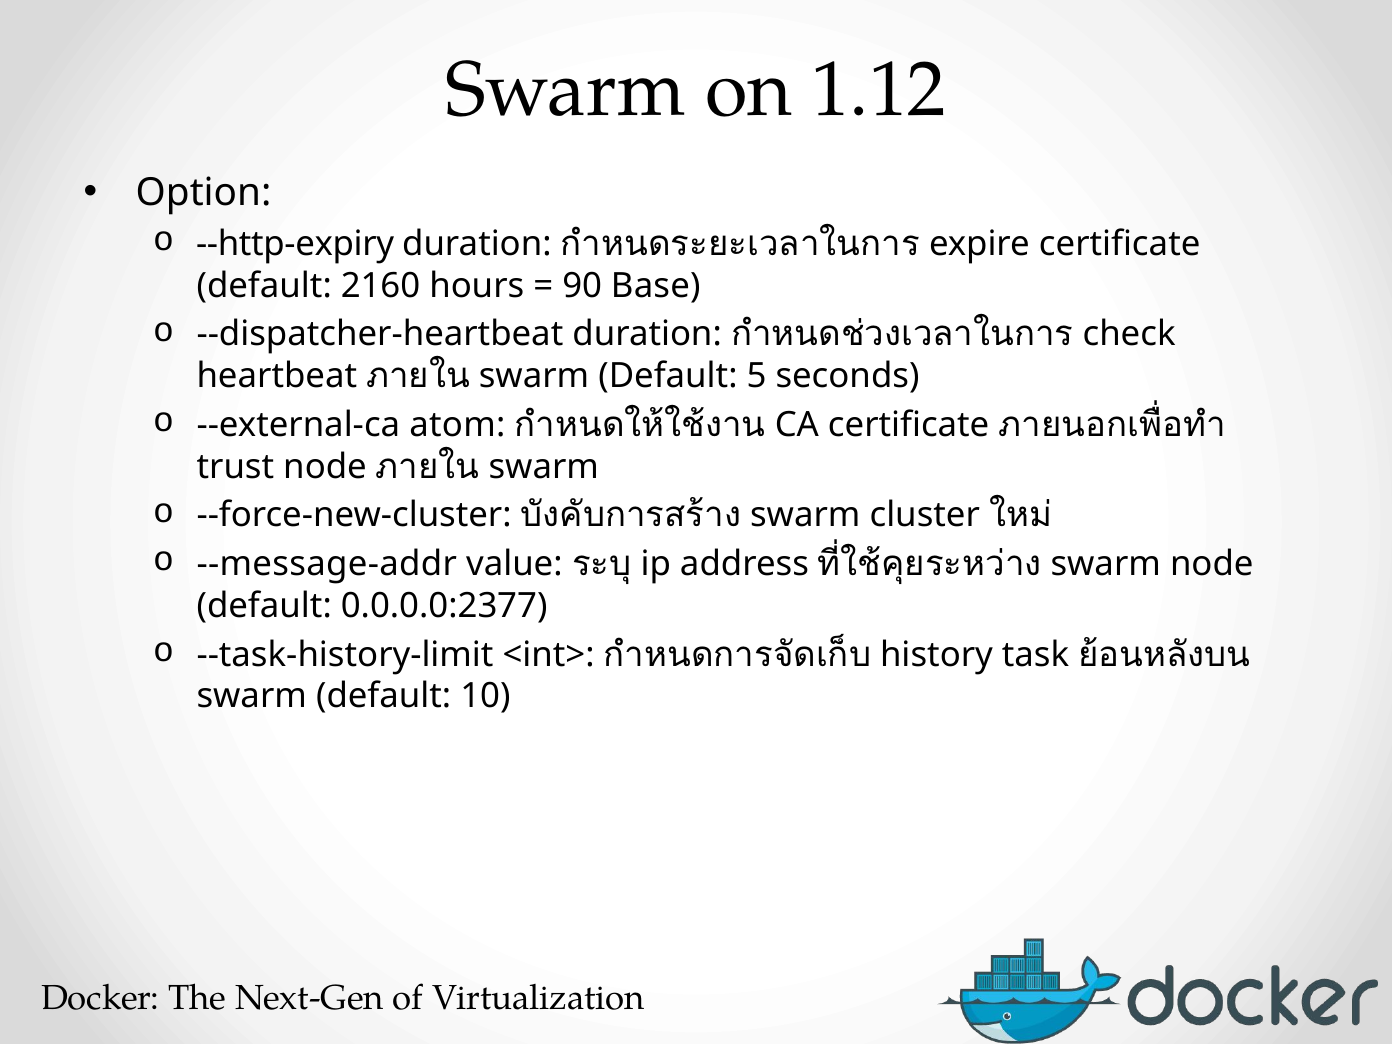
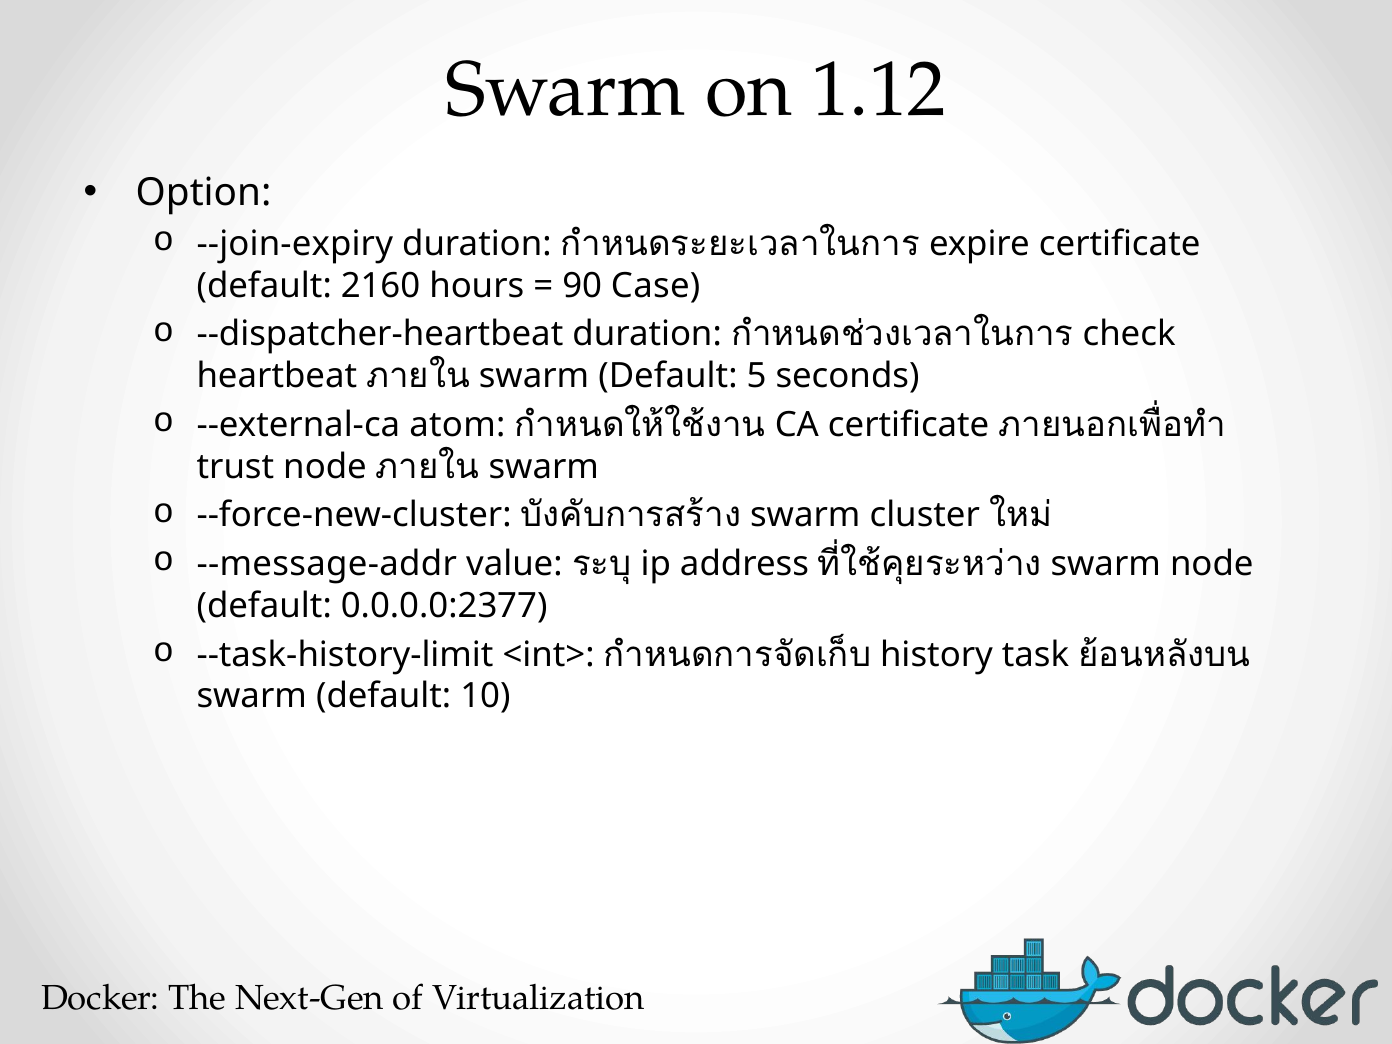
--http-expiry: --http-expiry -> --join-expiry
Base: Base -> Case
